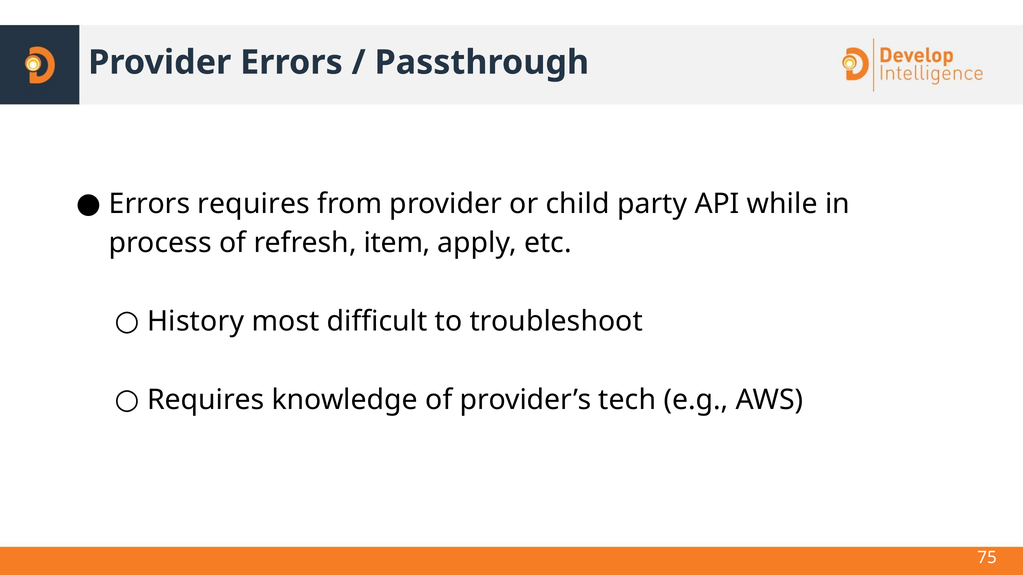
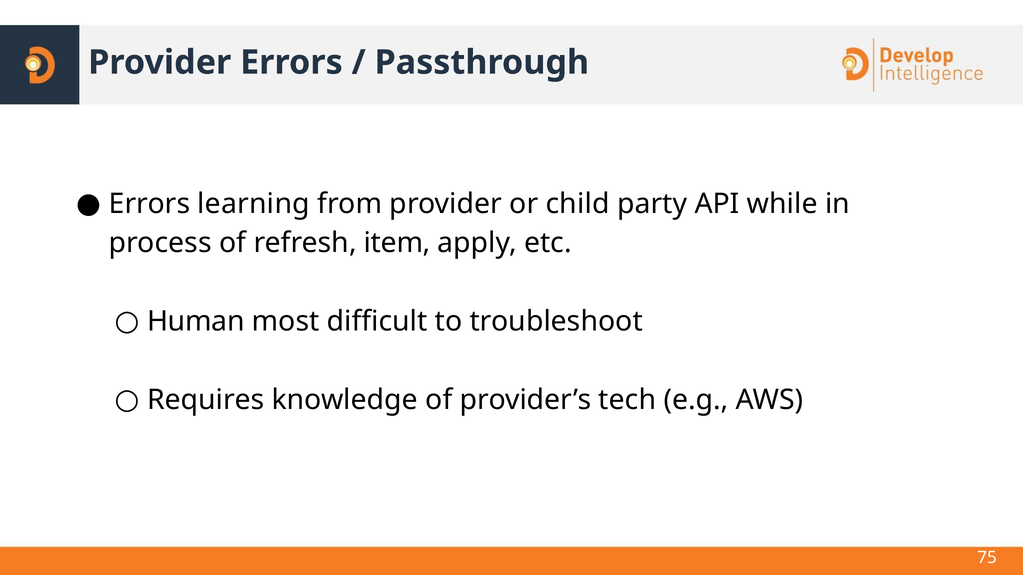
Errors requires: requires -> learning
History: History -> Human
